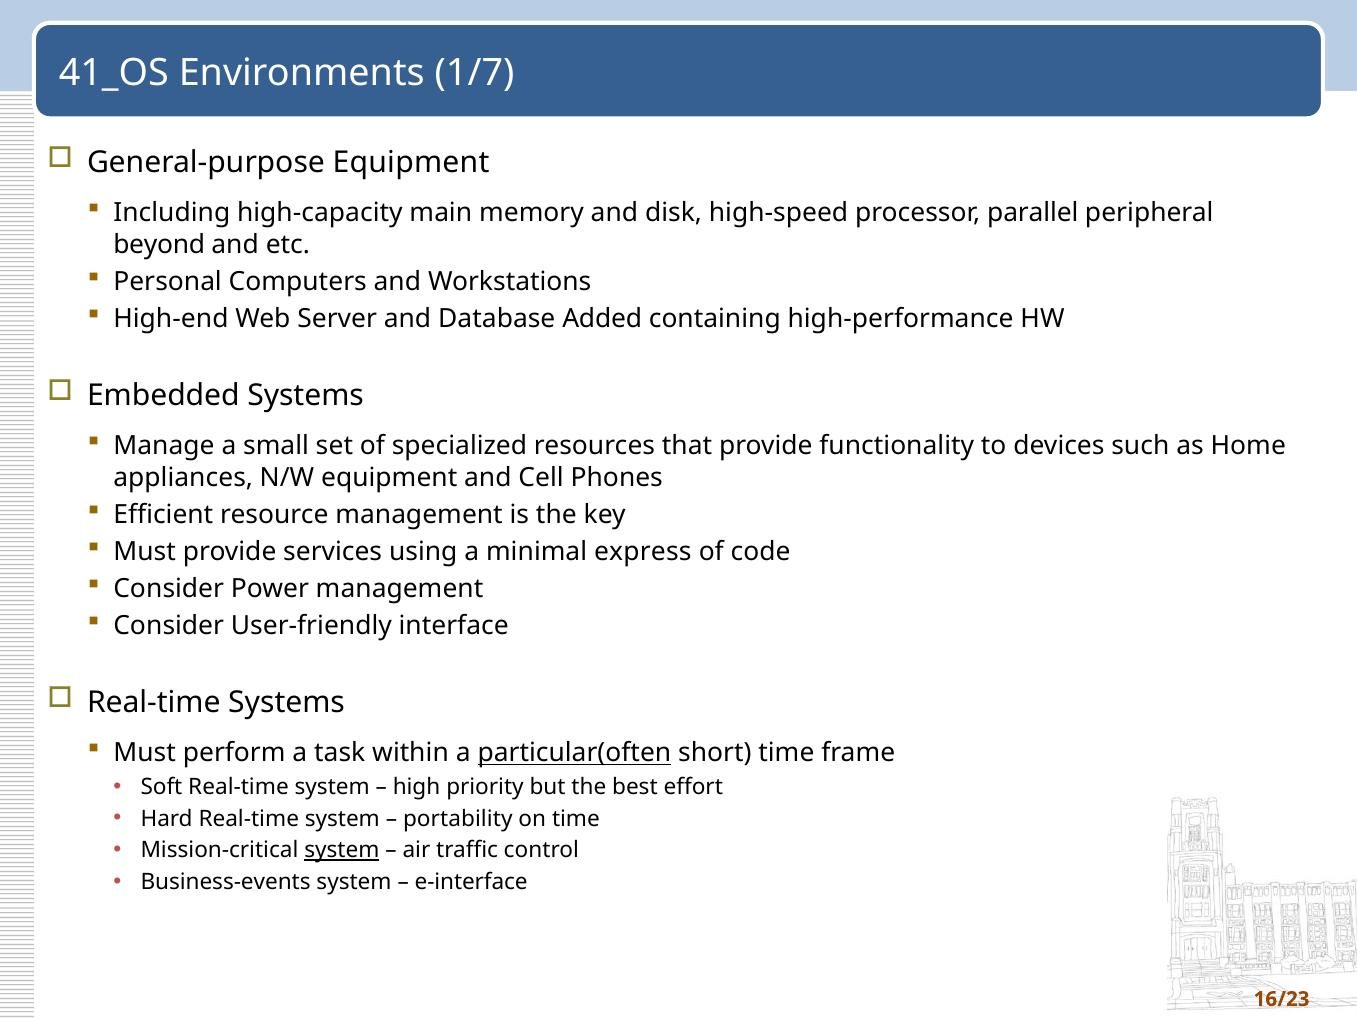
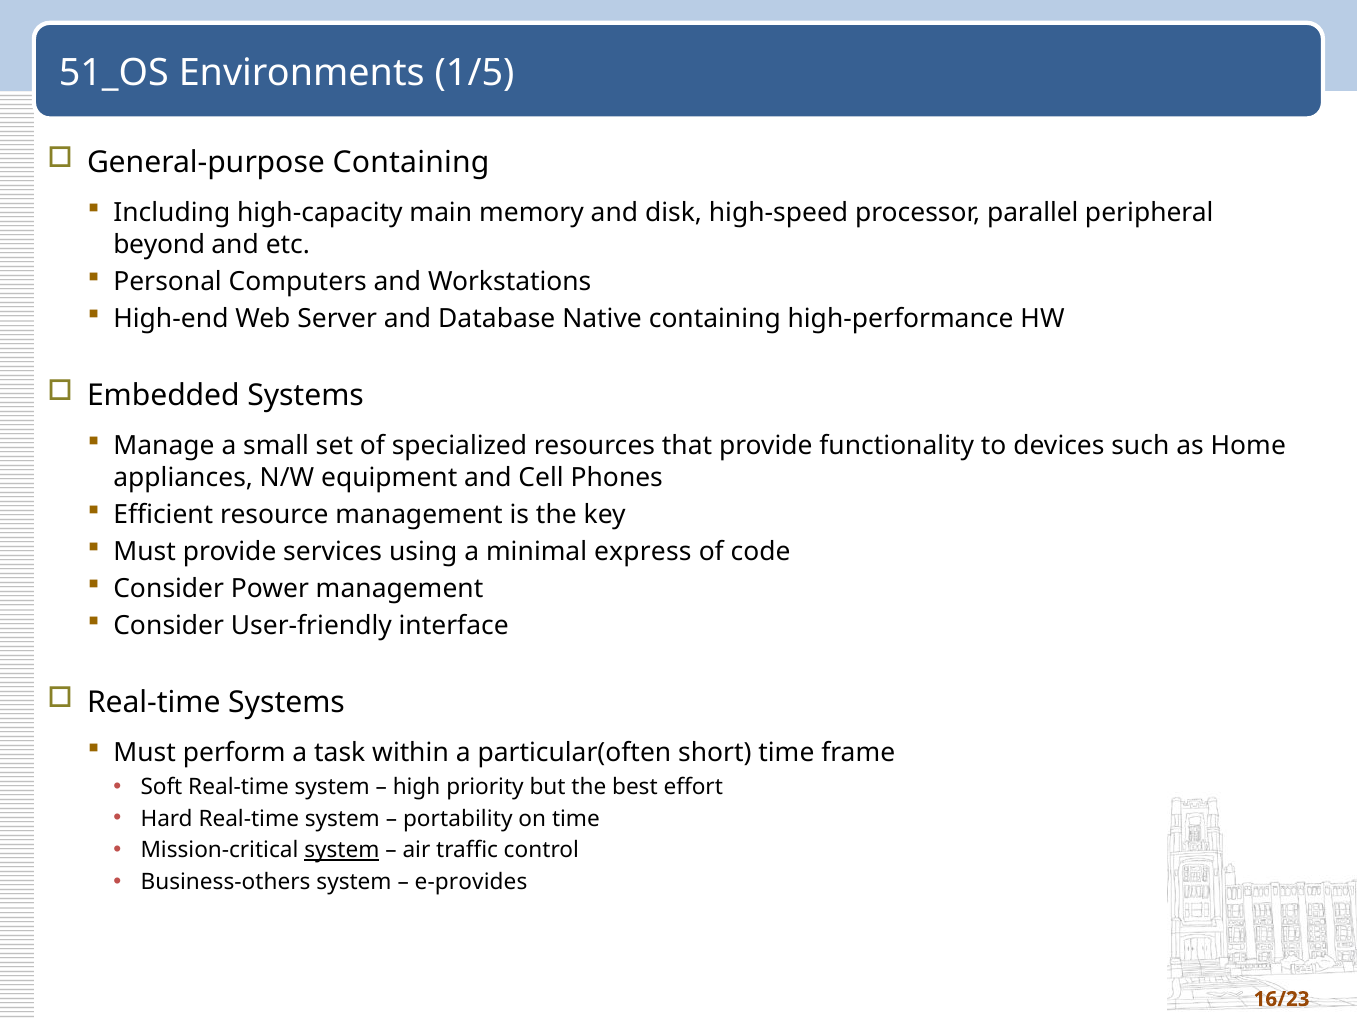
41_OS: 41_OS -> 51_OS
1/7: 1/7 -> 1/5
General-purpose Equipment: Equipment -> Containing
Added: Added -> Native
particular(often underline: present -> none
Business-events: Business-events -> Business-others
e-interface: e-interface -> e-provides
